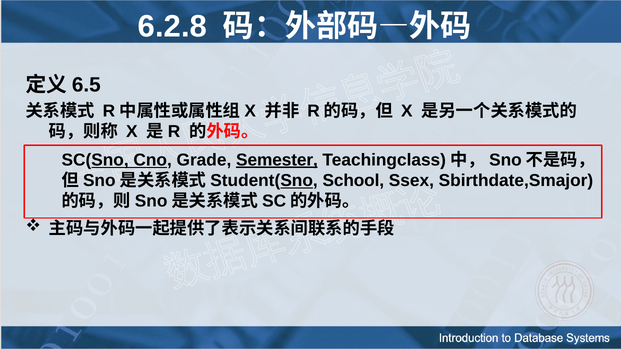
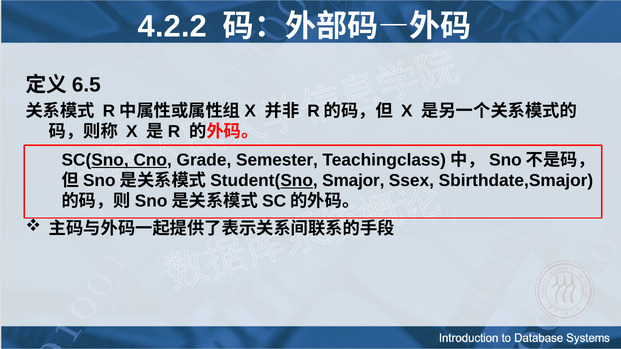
6.2.8: 6.2.8 -> 4.2.2
Semester underline: present -> none
School: School -> Smajor
